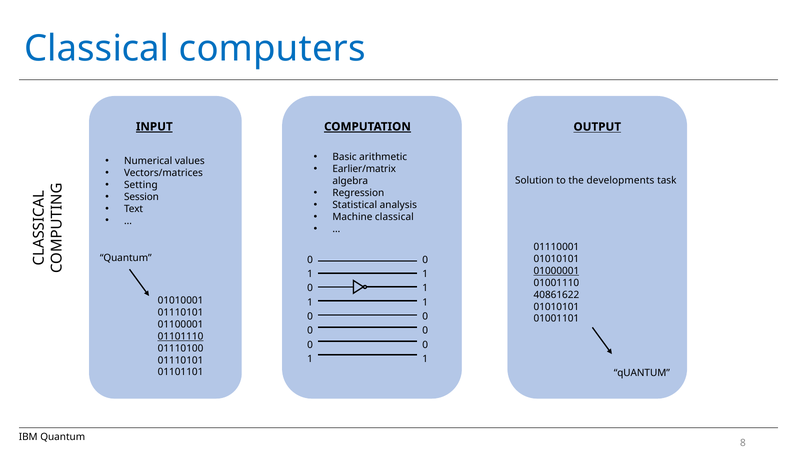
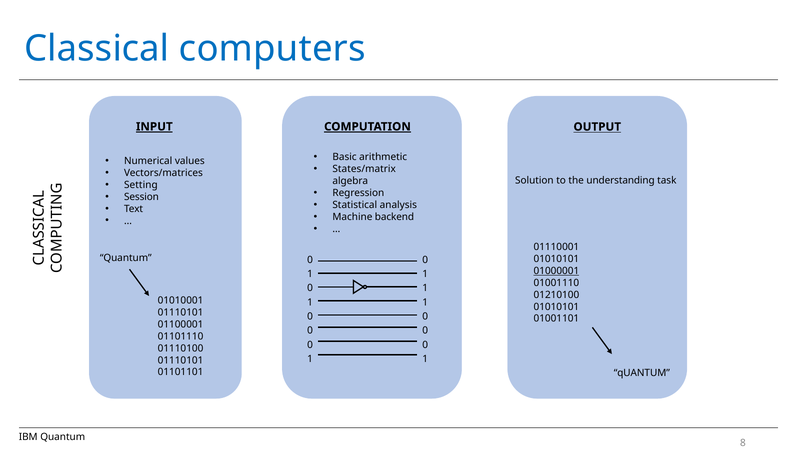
Earlier/matrix: Earlier/matrix -> States/matrix
developments: developments -> understanding
Machine classical: classical -> backend
40861622: 40861622 -> 01210100
01101110 underline: present -> none
